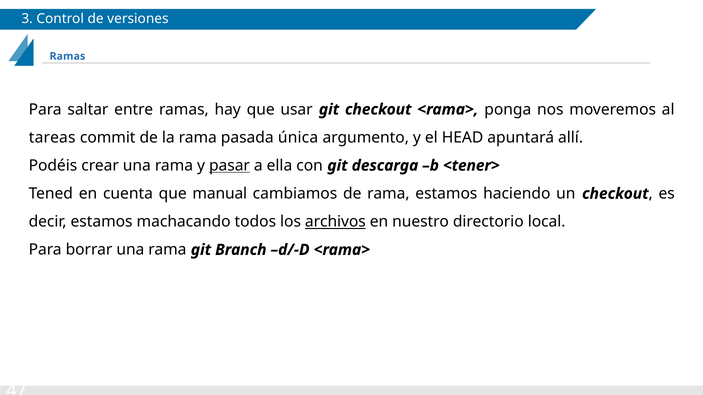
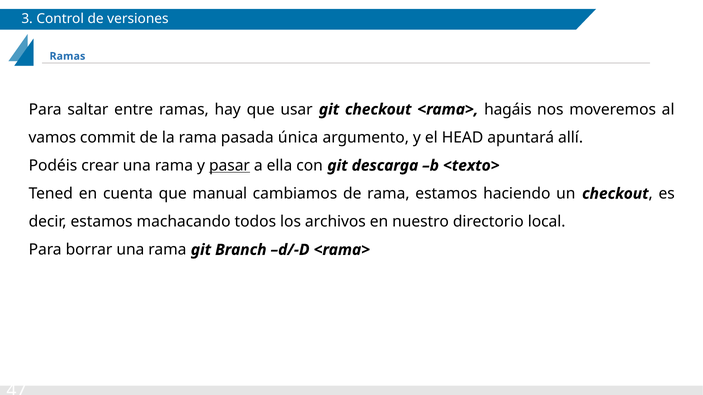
ponga: ponga -> hagáis
tareas: tareas -> vamos
<tener>: <tener> -> <texto>
archivos underline: present -> none
